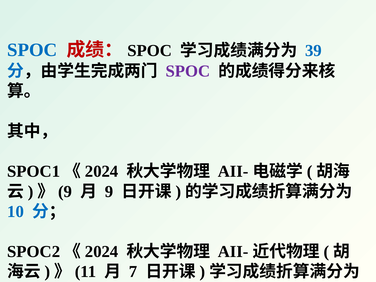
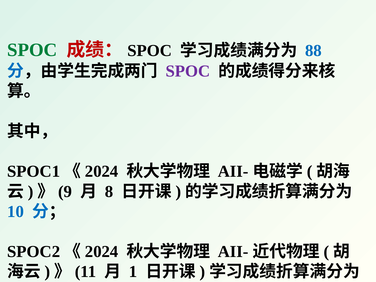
SPOC at (32, 50) colour: blue -> green
39: 39 -> 88
9 at (109, 191): 9 -> 8
7: 7 -> 1
